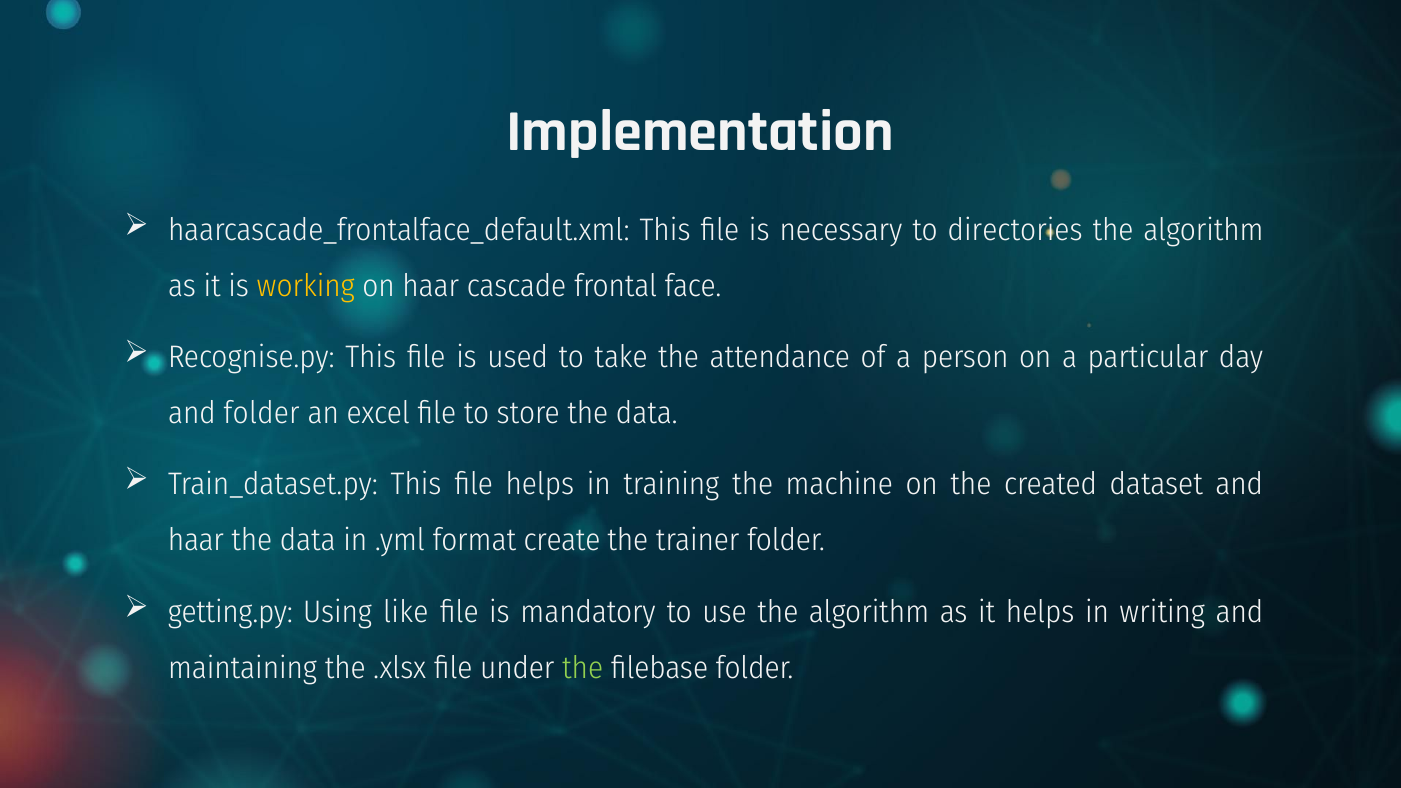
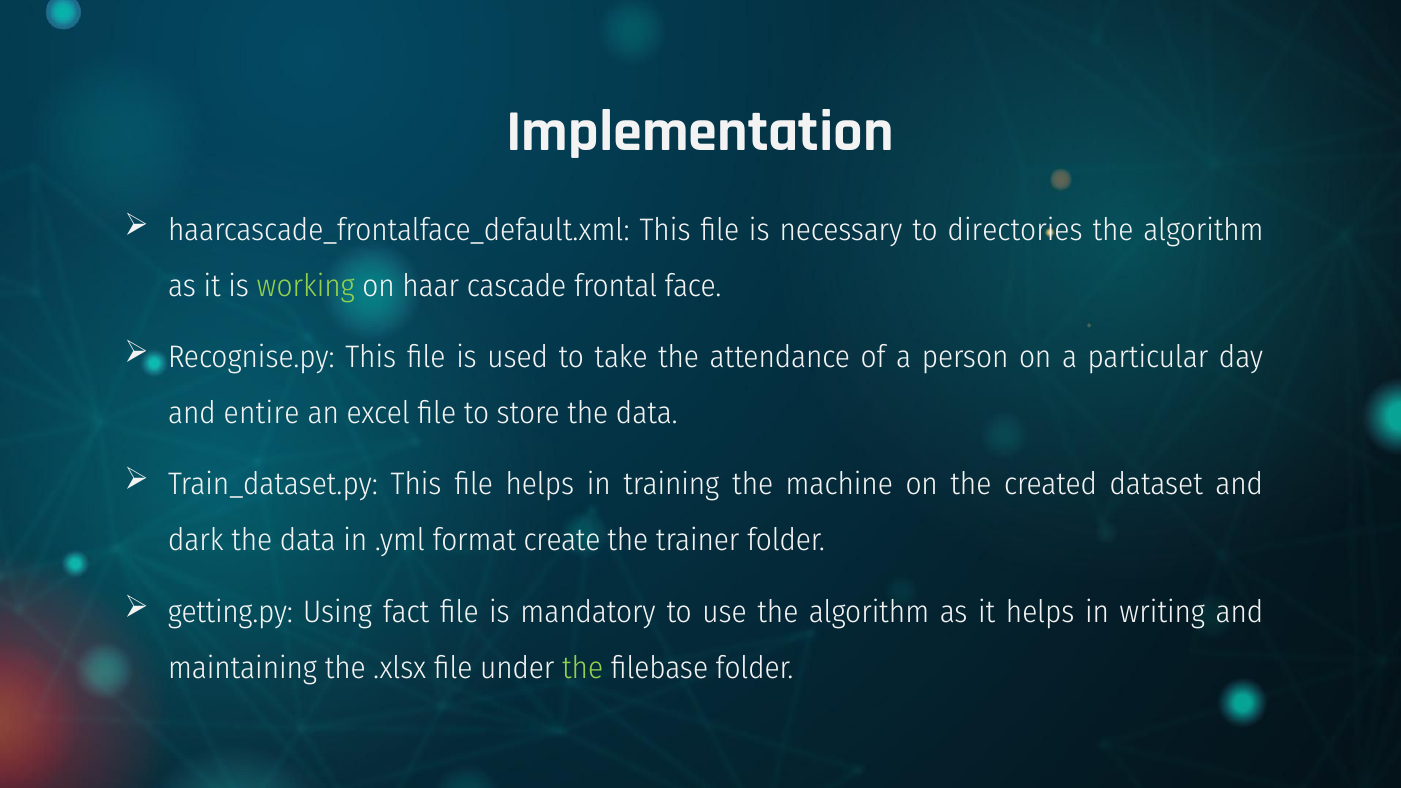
working colour: yellow -> light green
and folder: folder -> entire
haar at (196, 541): haar -> dark
like: like -> fact
